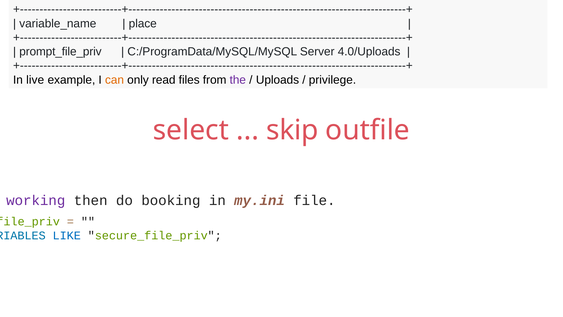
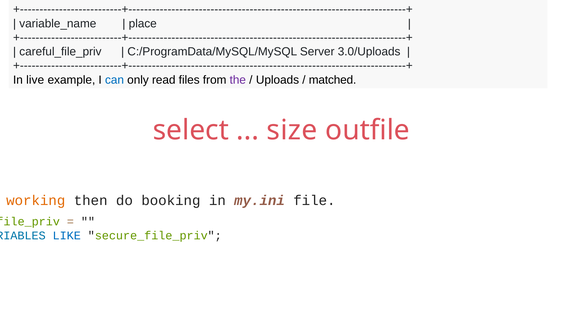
prompt_file_priv: prompt_file_priv -> careful_file_priv
4.0/Uploads: 4.0/Uploads -> 3.0/Uploads
can colour: orange -> blue
privilege: privilege -> matched
skip: skip -> size
working colour: purple -> orange
